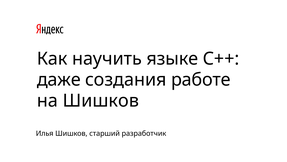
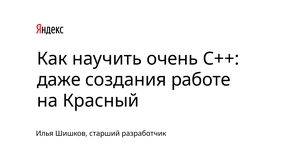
языке: языке -> очень
на Шишков: Шишков -> Красный
